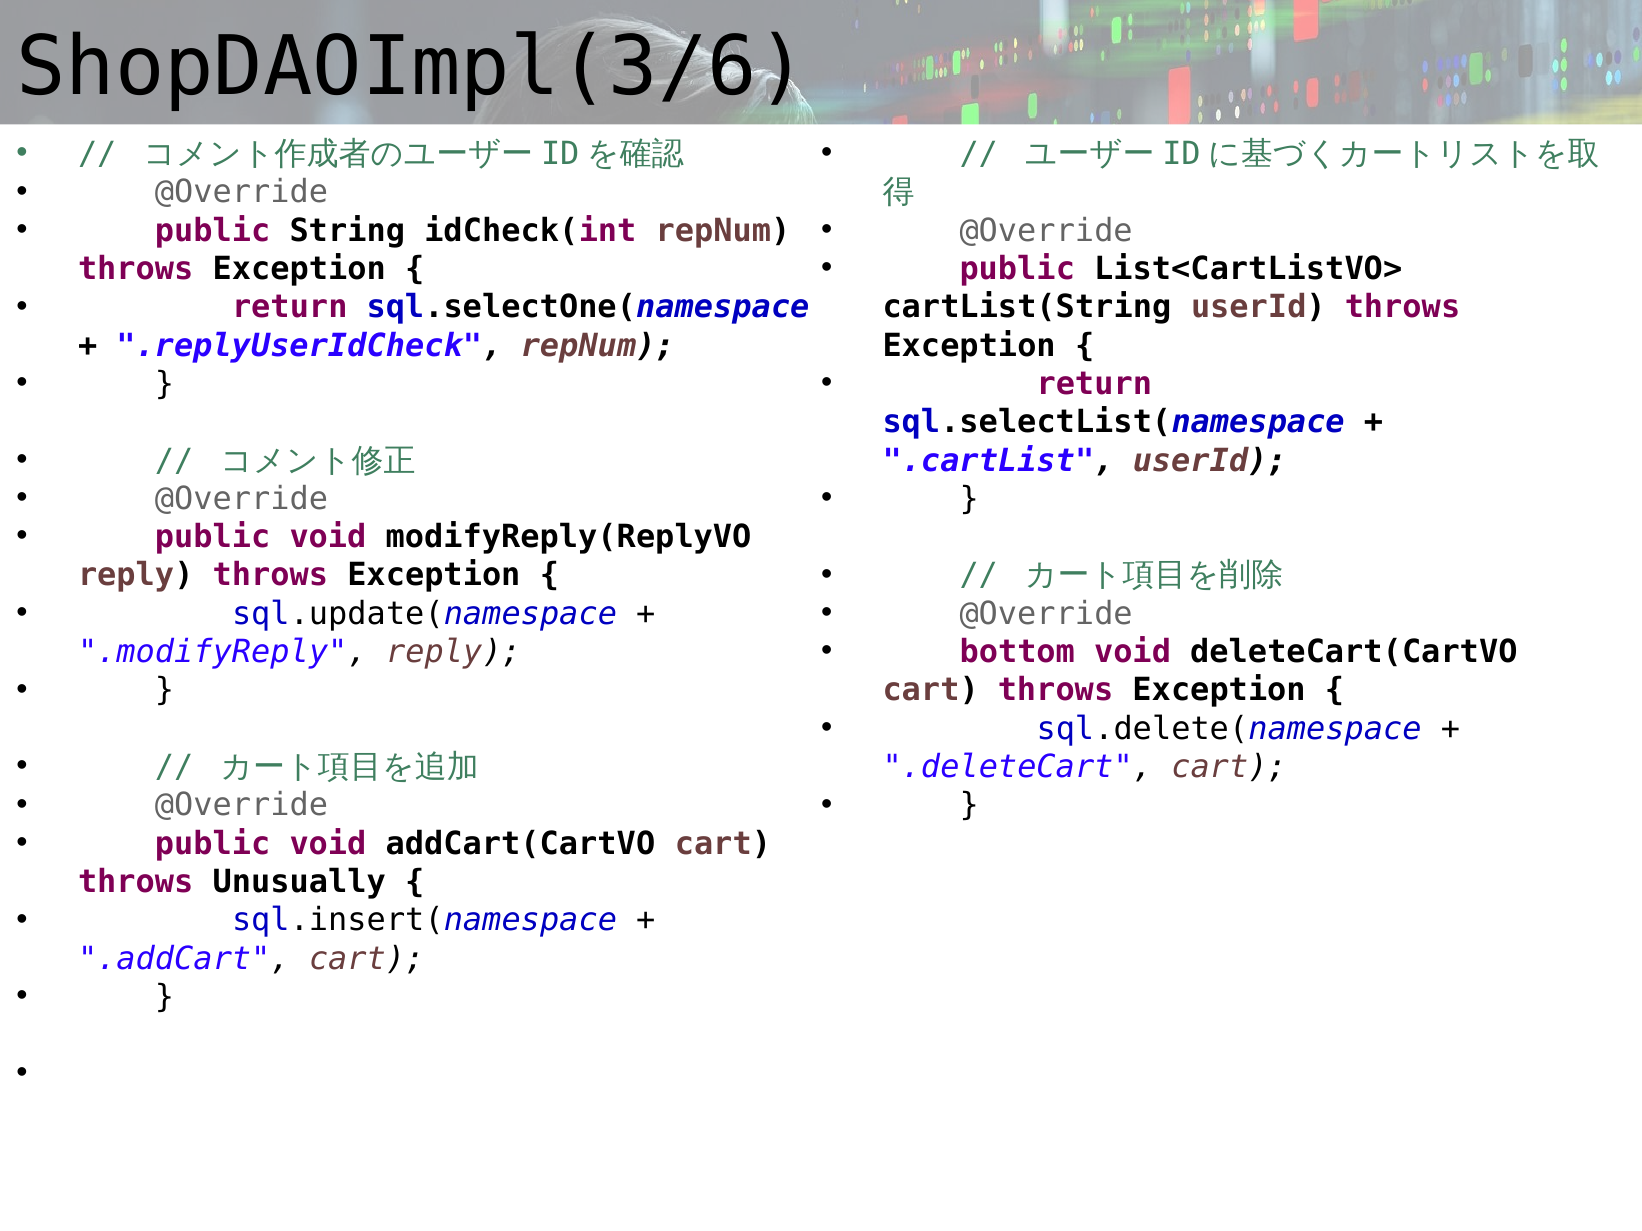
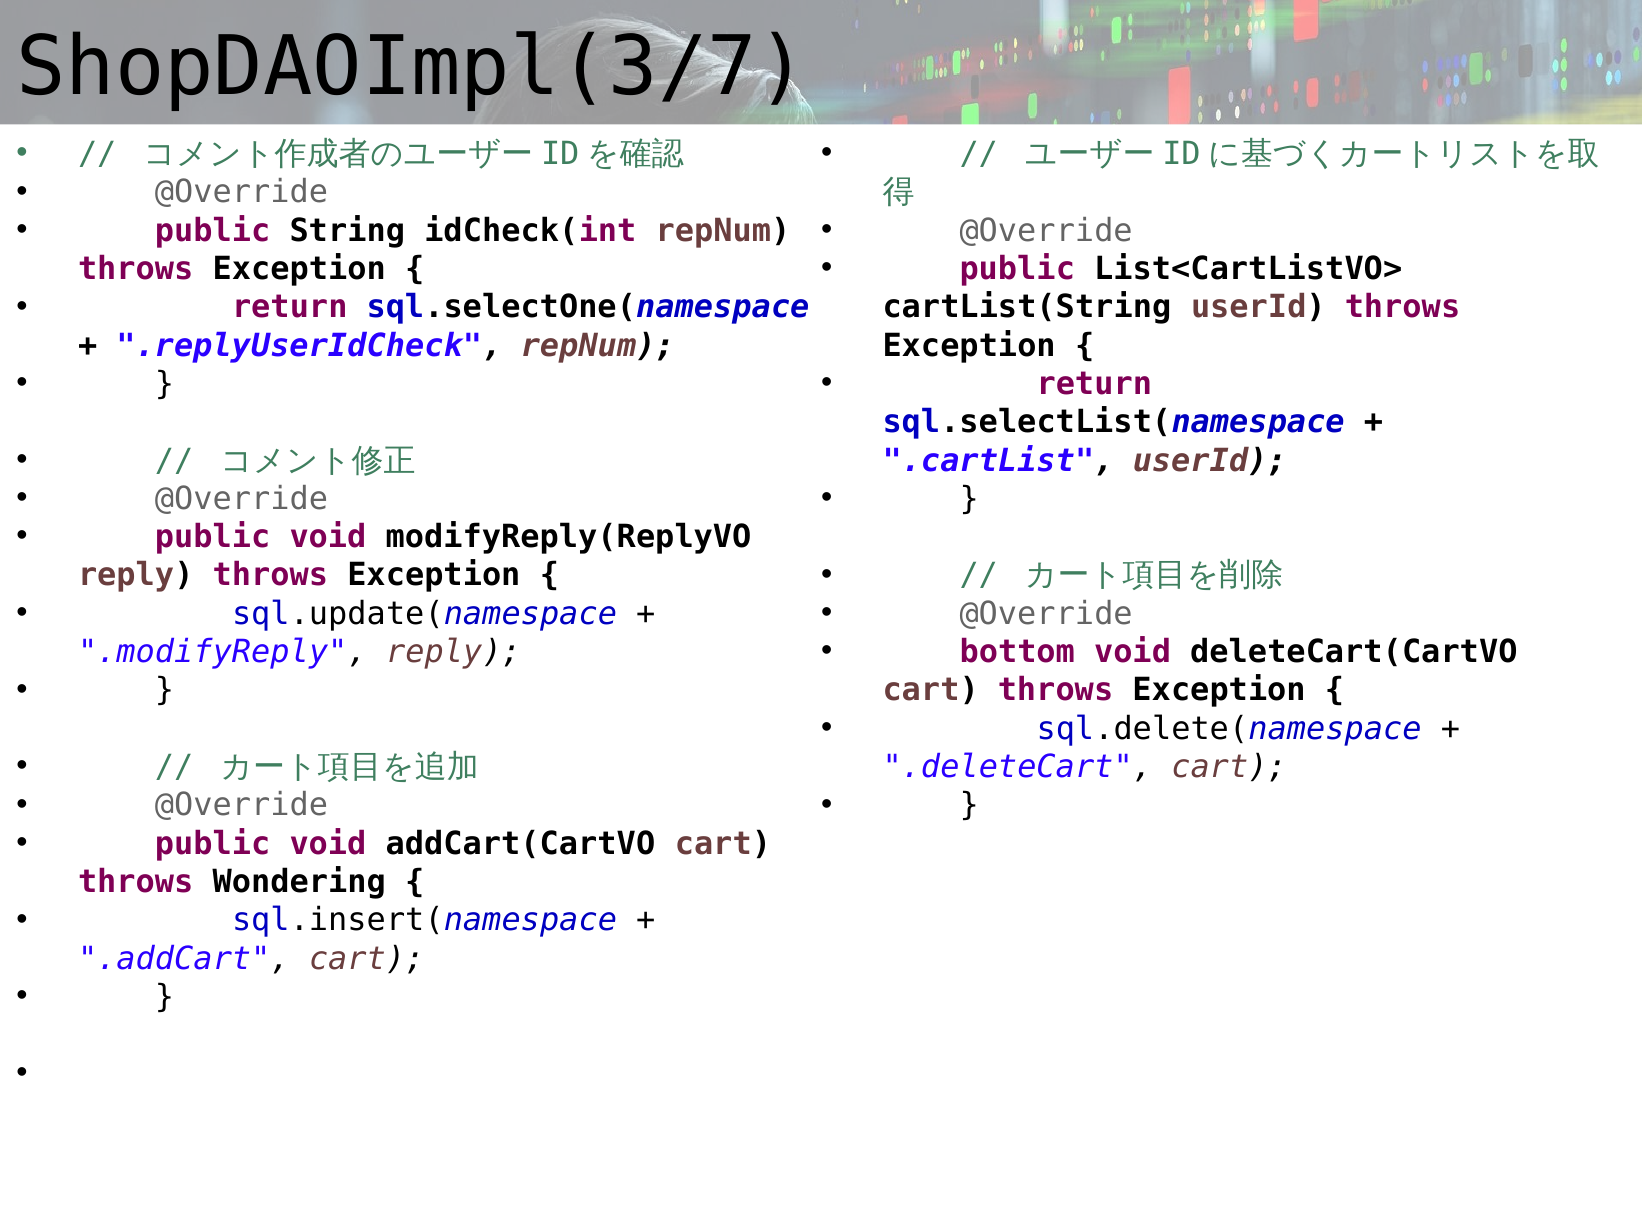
ShopDAOImpl(3/6: ShopDAOImpl(3/6 -> ShopDAOImpl(3/7
Unusually: Unusually -> Wondering
